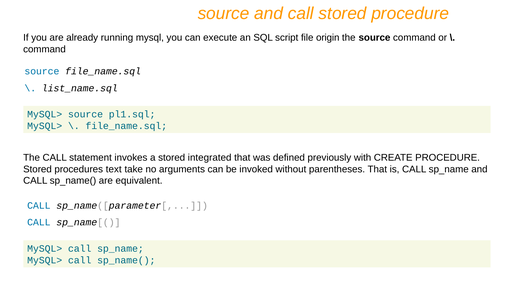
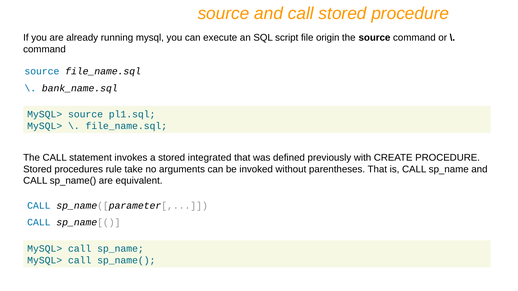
list_name.sql: list_name.sql -> bank_name.sql
text: text -> rule
